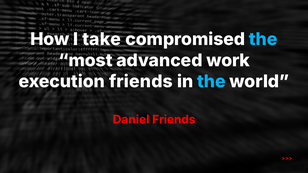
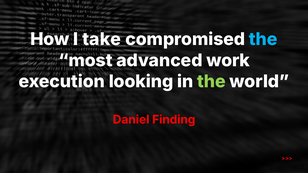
execution friends: friends -> looking
the at (211, 82) colour: light blue -> light green
Daniel Friends: Friends -> Finding
